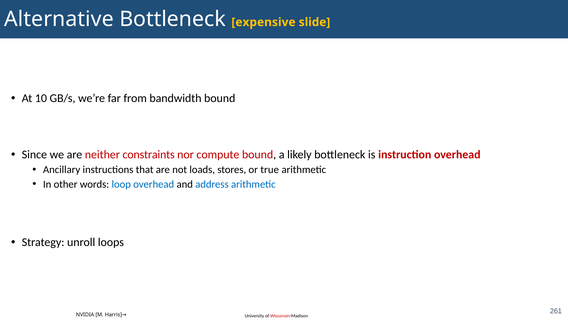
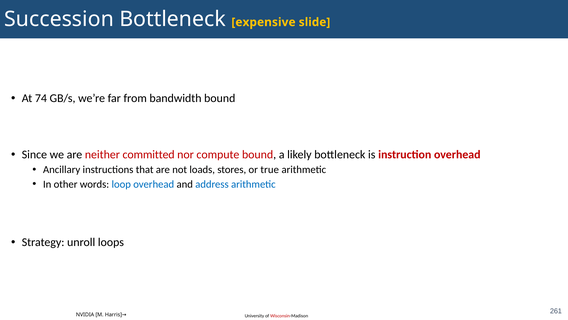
Alternative: Alternative -> Succession
10: 10 -> 74
constraints: constraints -> committed
